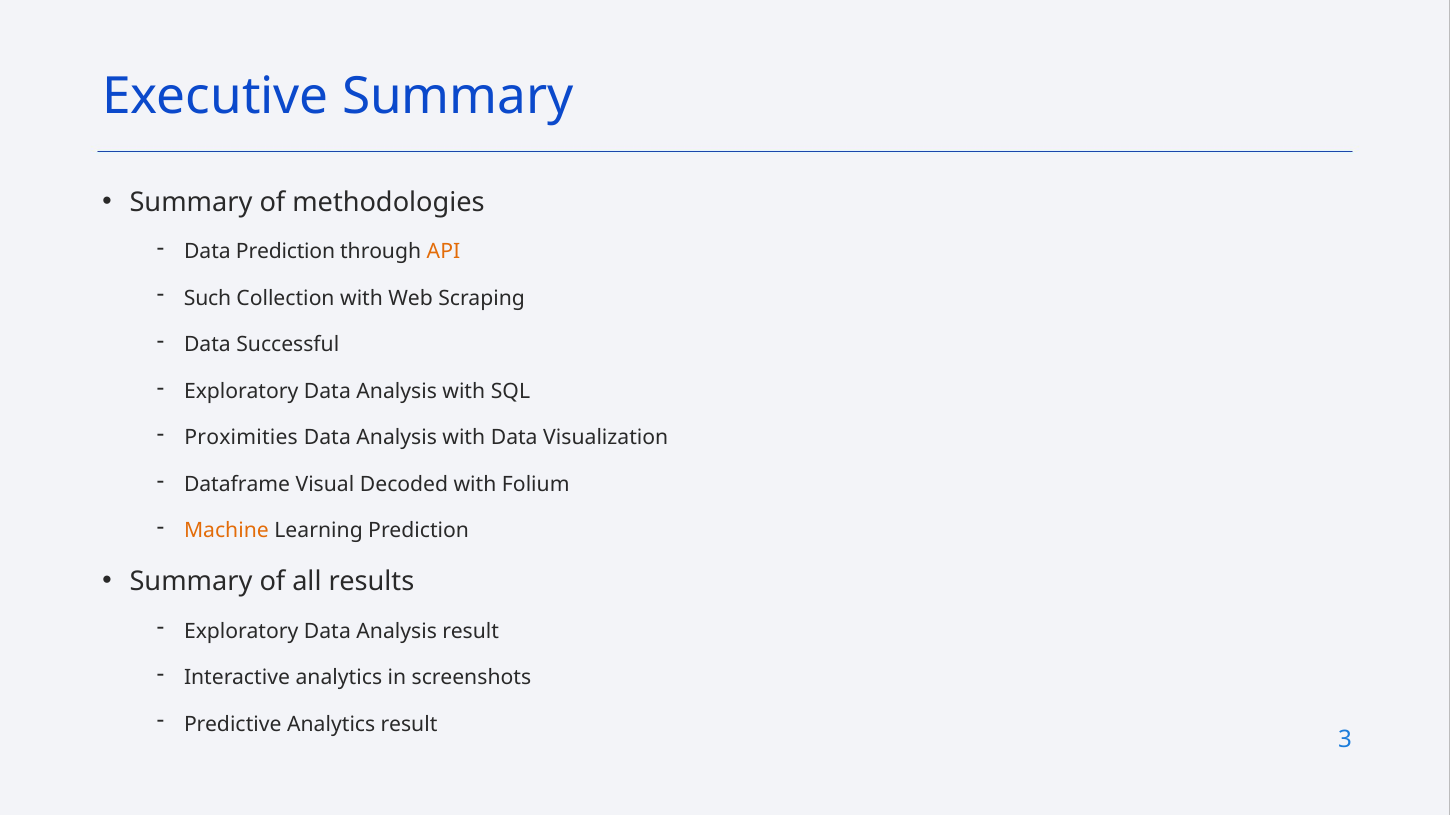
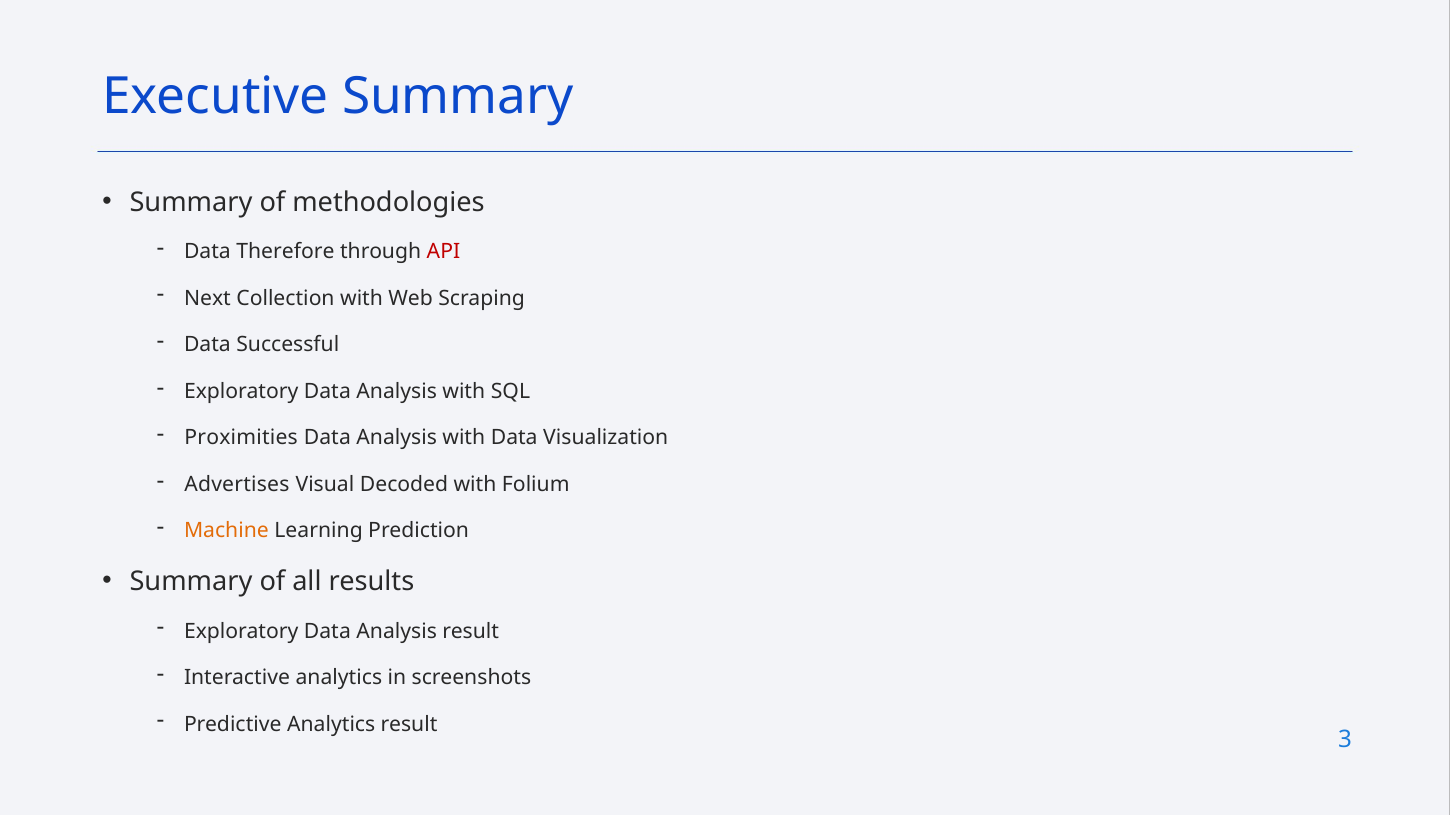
Data Prediction: Prediction -> Therefore
API colour: orange -> red
Such: Such -> Next
Dataframe: Dataframe -> Advertises
